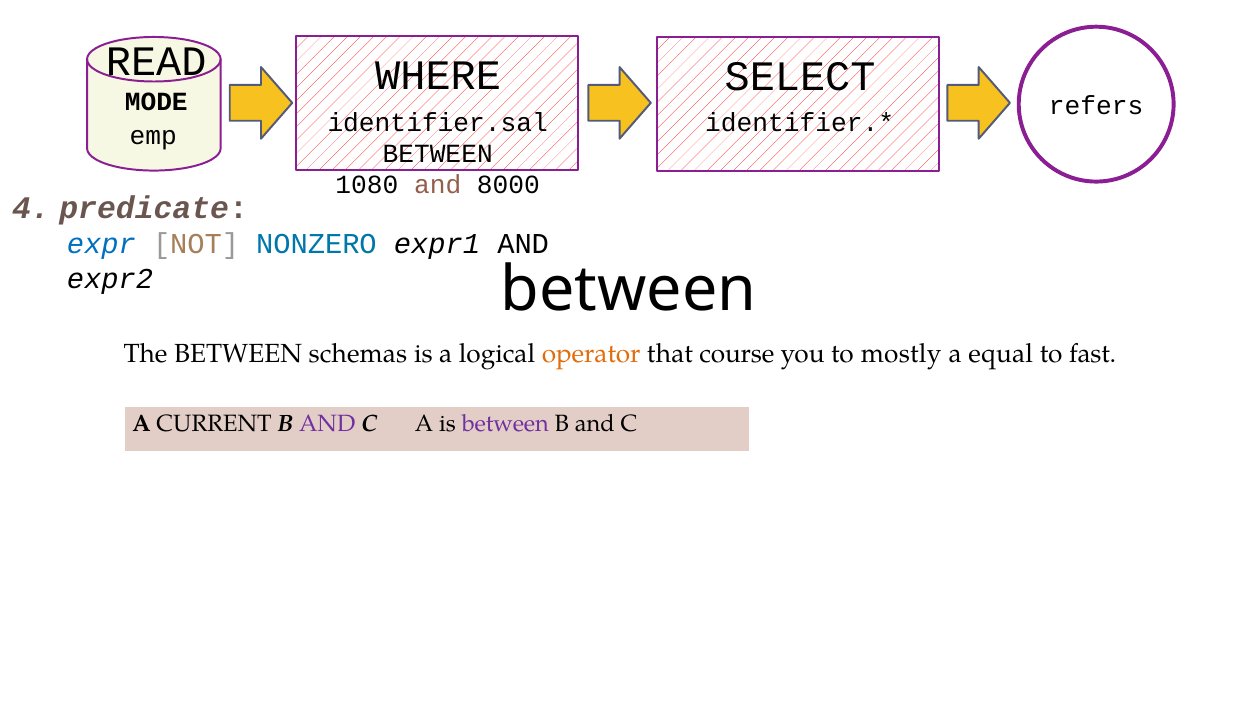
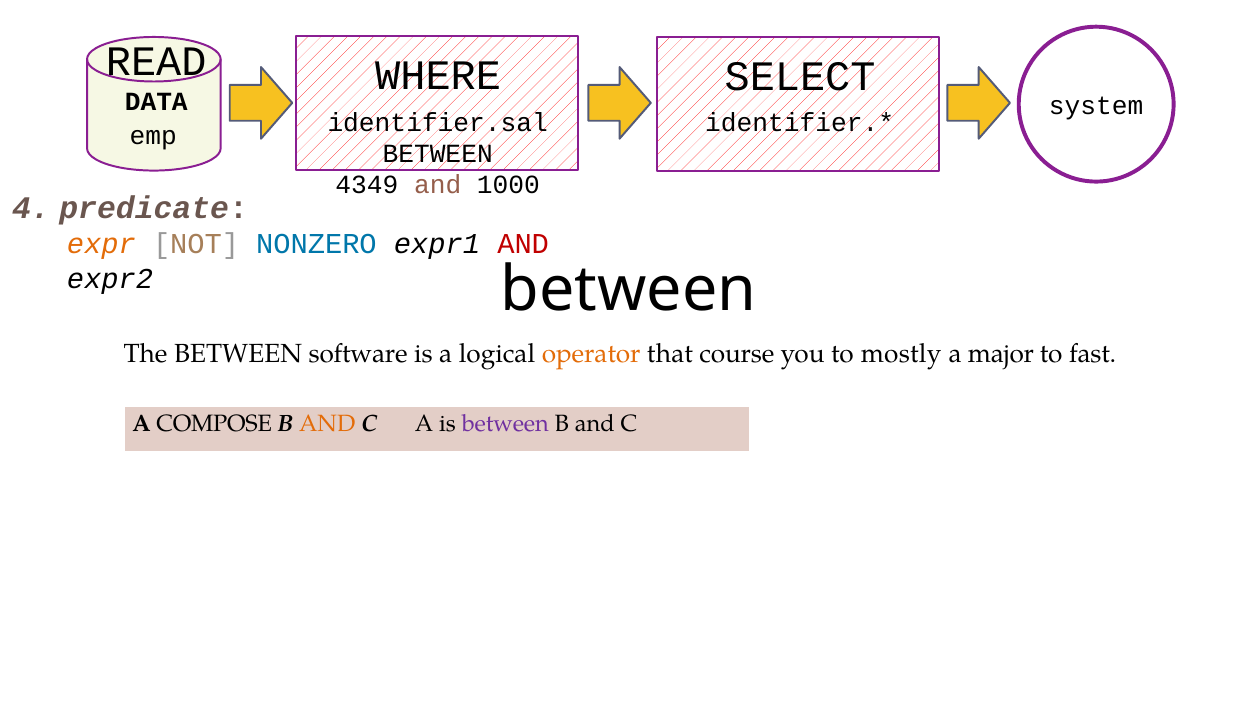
MODE: MODE -> DATA
refers: refers -> system
1080: 1080 -> 4349
8000: 8000 -> 1000
expr colour: blue -> orange
AND at (523, 244) colour: black -> red
schemas: schemas -> software
equal: equal -> major
CURRENT: CURRENT -> COMPOSE
AND at (327, 424) colour: purple -> orange
